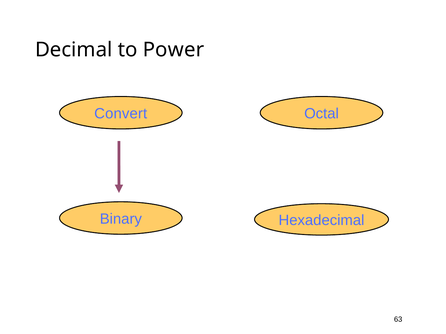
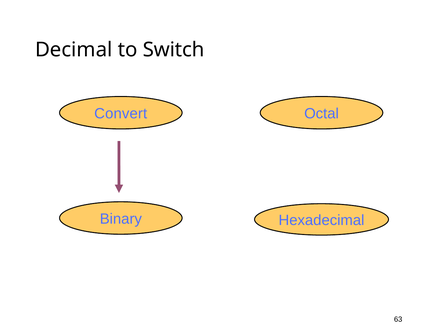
Power: Power -> Switch
